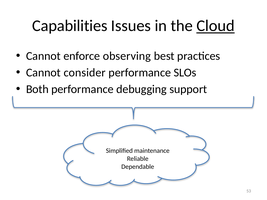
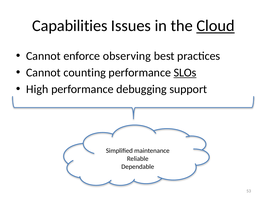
consider: consider -> counting
SLOs underline: none -> present
Both: Both -> High
